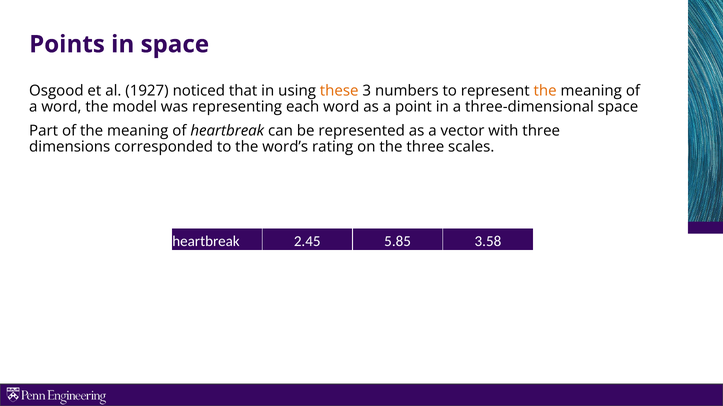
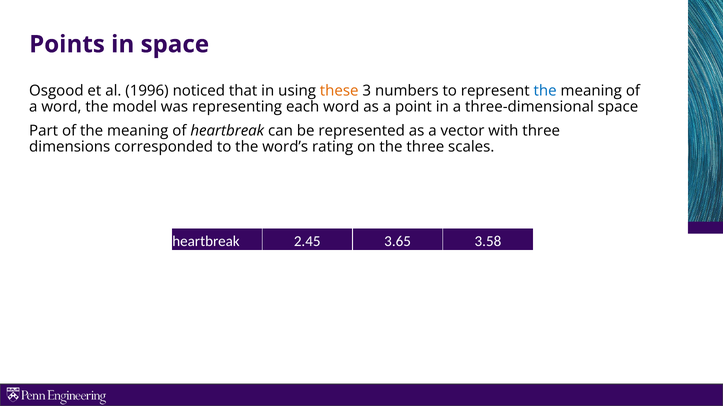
1927: 1927 -> 1996
the at (545, 91) colour: orange -> blue
5.85: 5.85 -> 3.65
